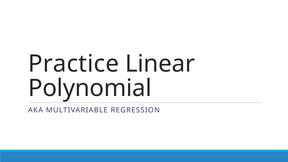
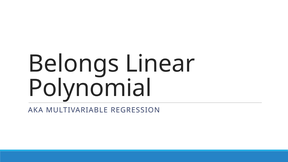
Practice: Practice -> Belongs
